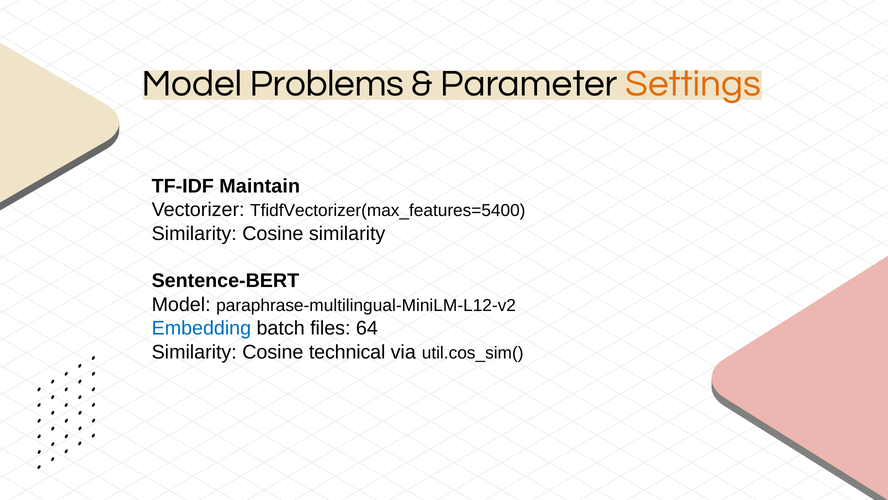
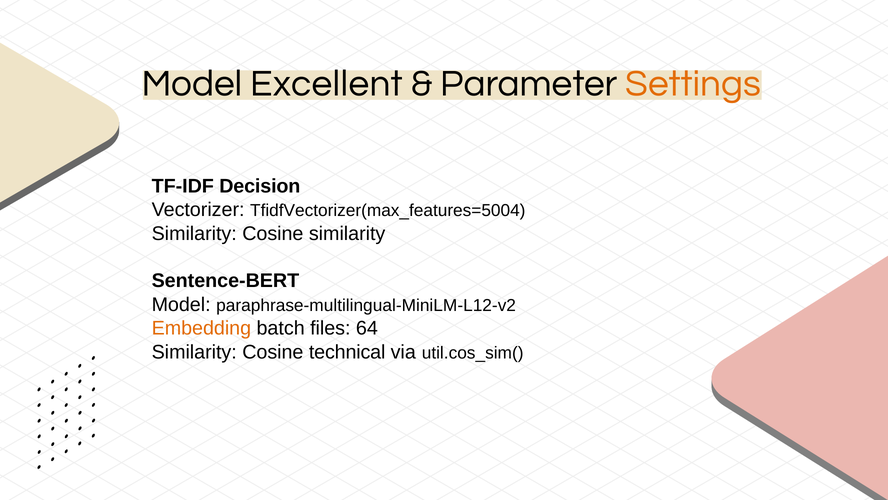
Problems: Problems -> Excellent
Maintain: Maintain -> Decision
TfidfVectorizer(max_features=5400: TfidfVectorizer(max_features=5400 -> TfidfVectorizer(max_features=5004
Embedding colour: blue -> orange
